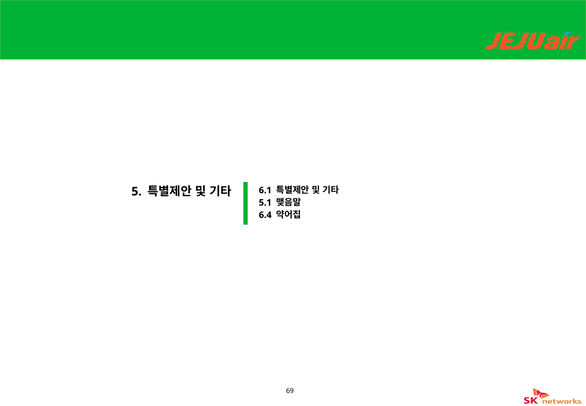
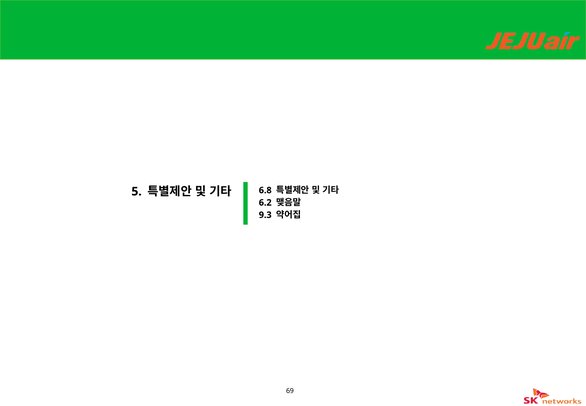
6.1: 6.1 -> 6.8
5.1: 5.1 -> 6.2
6.4: 6.4 -> 9.3
